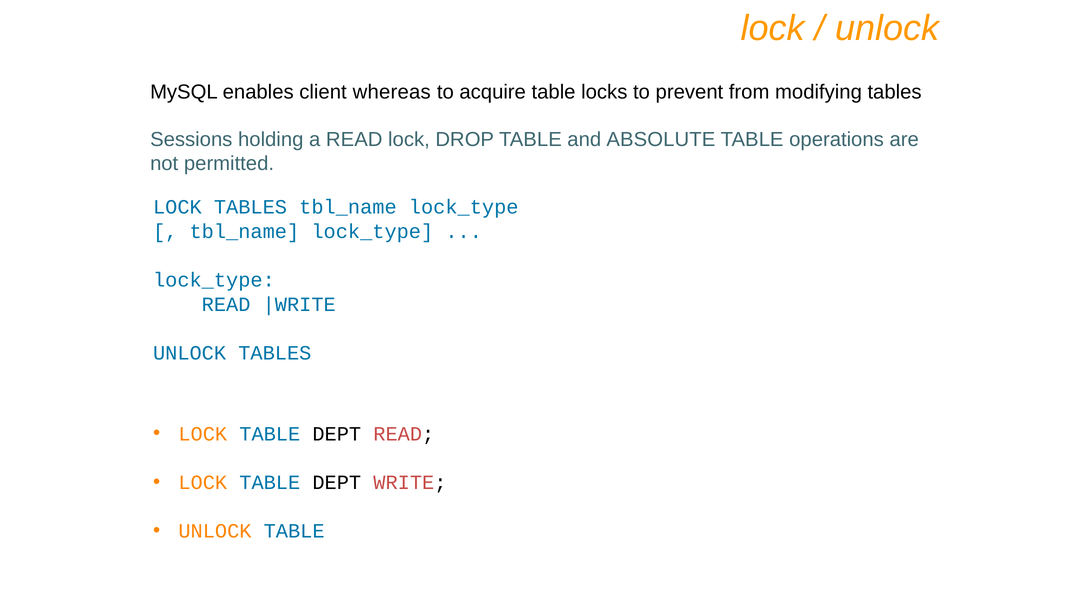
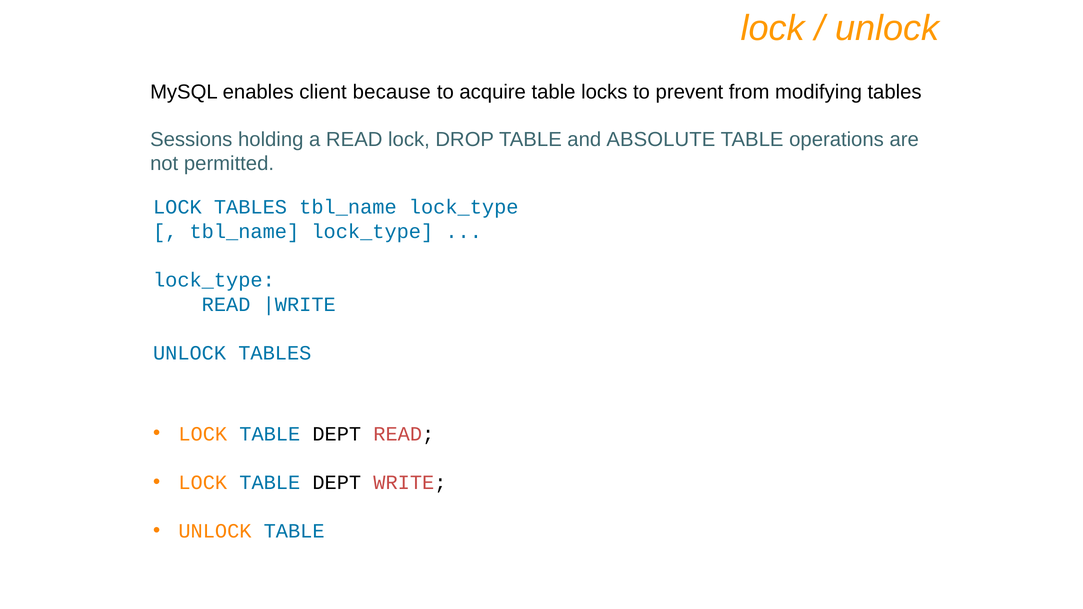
whereas: whereas -> because
